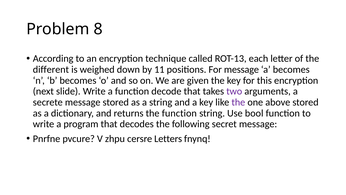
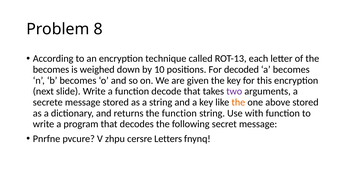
different at (51, 69): different -> becomes
11: 11 -> 10
For message: message -> decoded
the at (238, 102) colour: purple -> orange
bool: bool -> with
